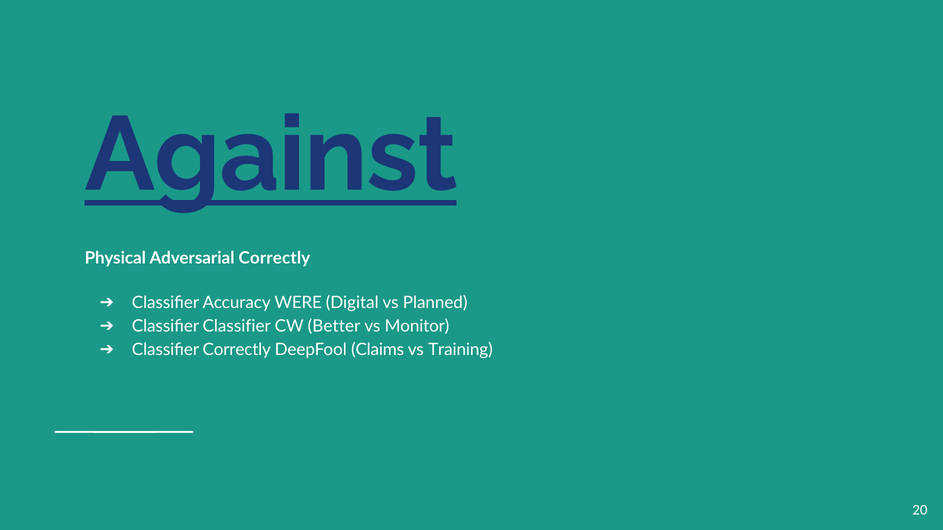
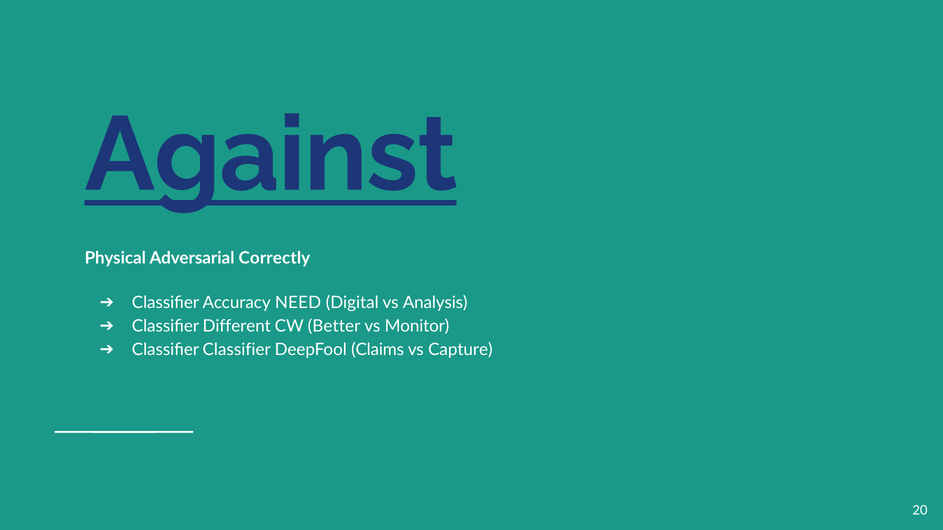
WERE: WERE -> NEED
Planned: Planned -> Analysis
Classifier Classifier: Classifier -> Different
Classifier Correctly: Correctly -> Classifier
Training: Training -> Capture
